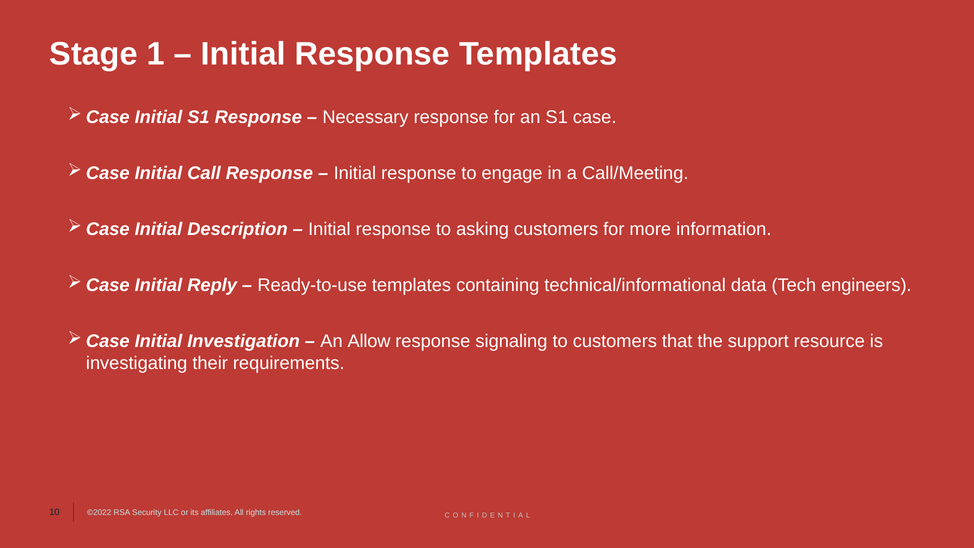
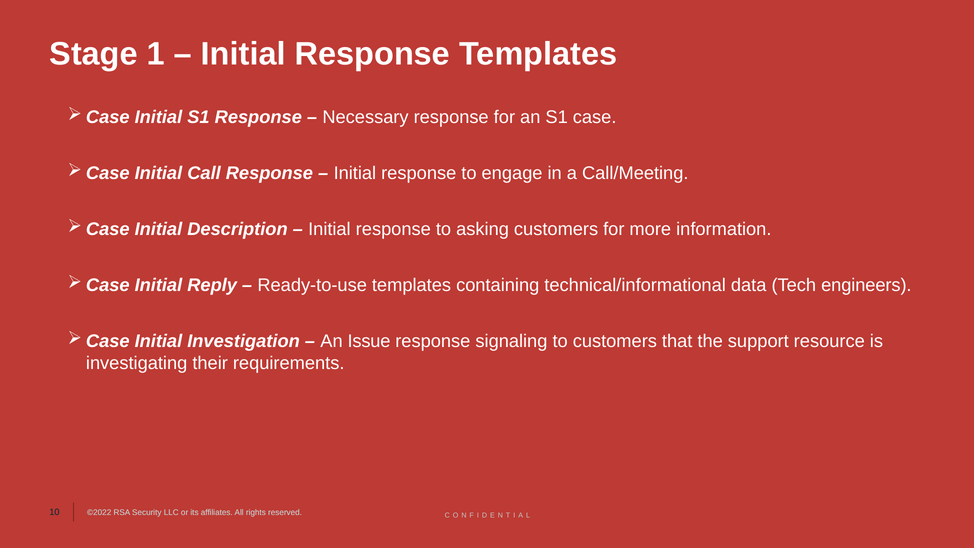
Allow: Allow -> Issue
